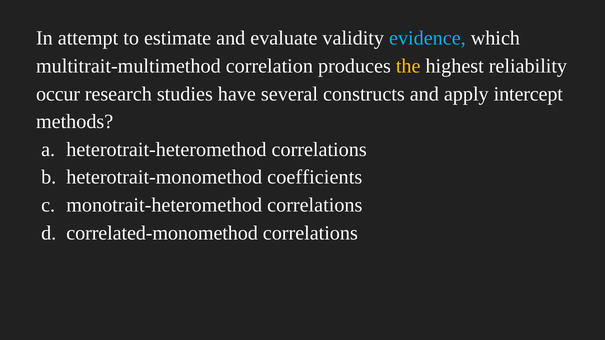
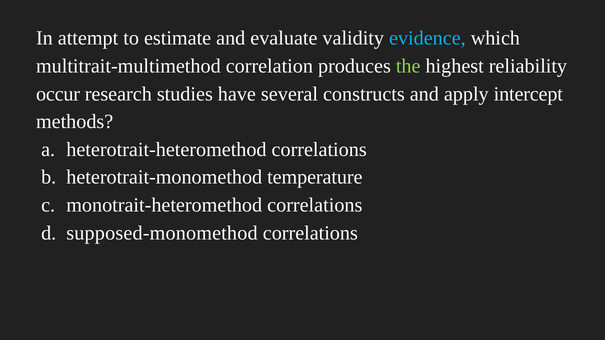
the colour: yellow -> light green
coefficients: coefficients -> temperature
correlated-monomethod: correlated-monomethod -> supposed-monomethod
